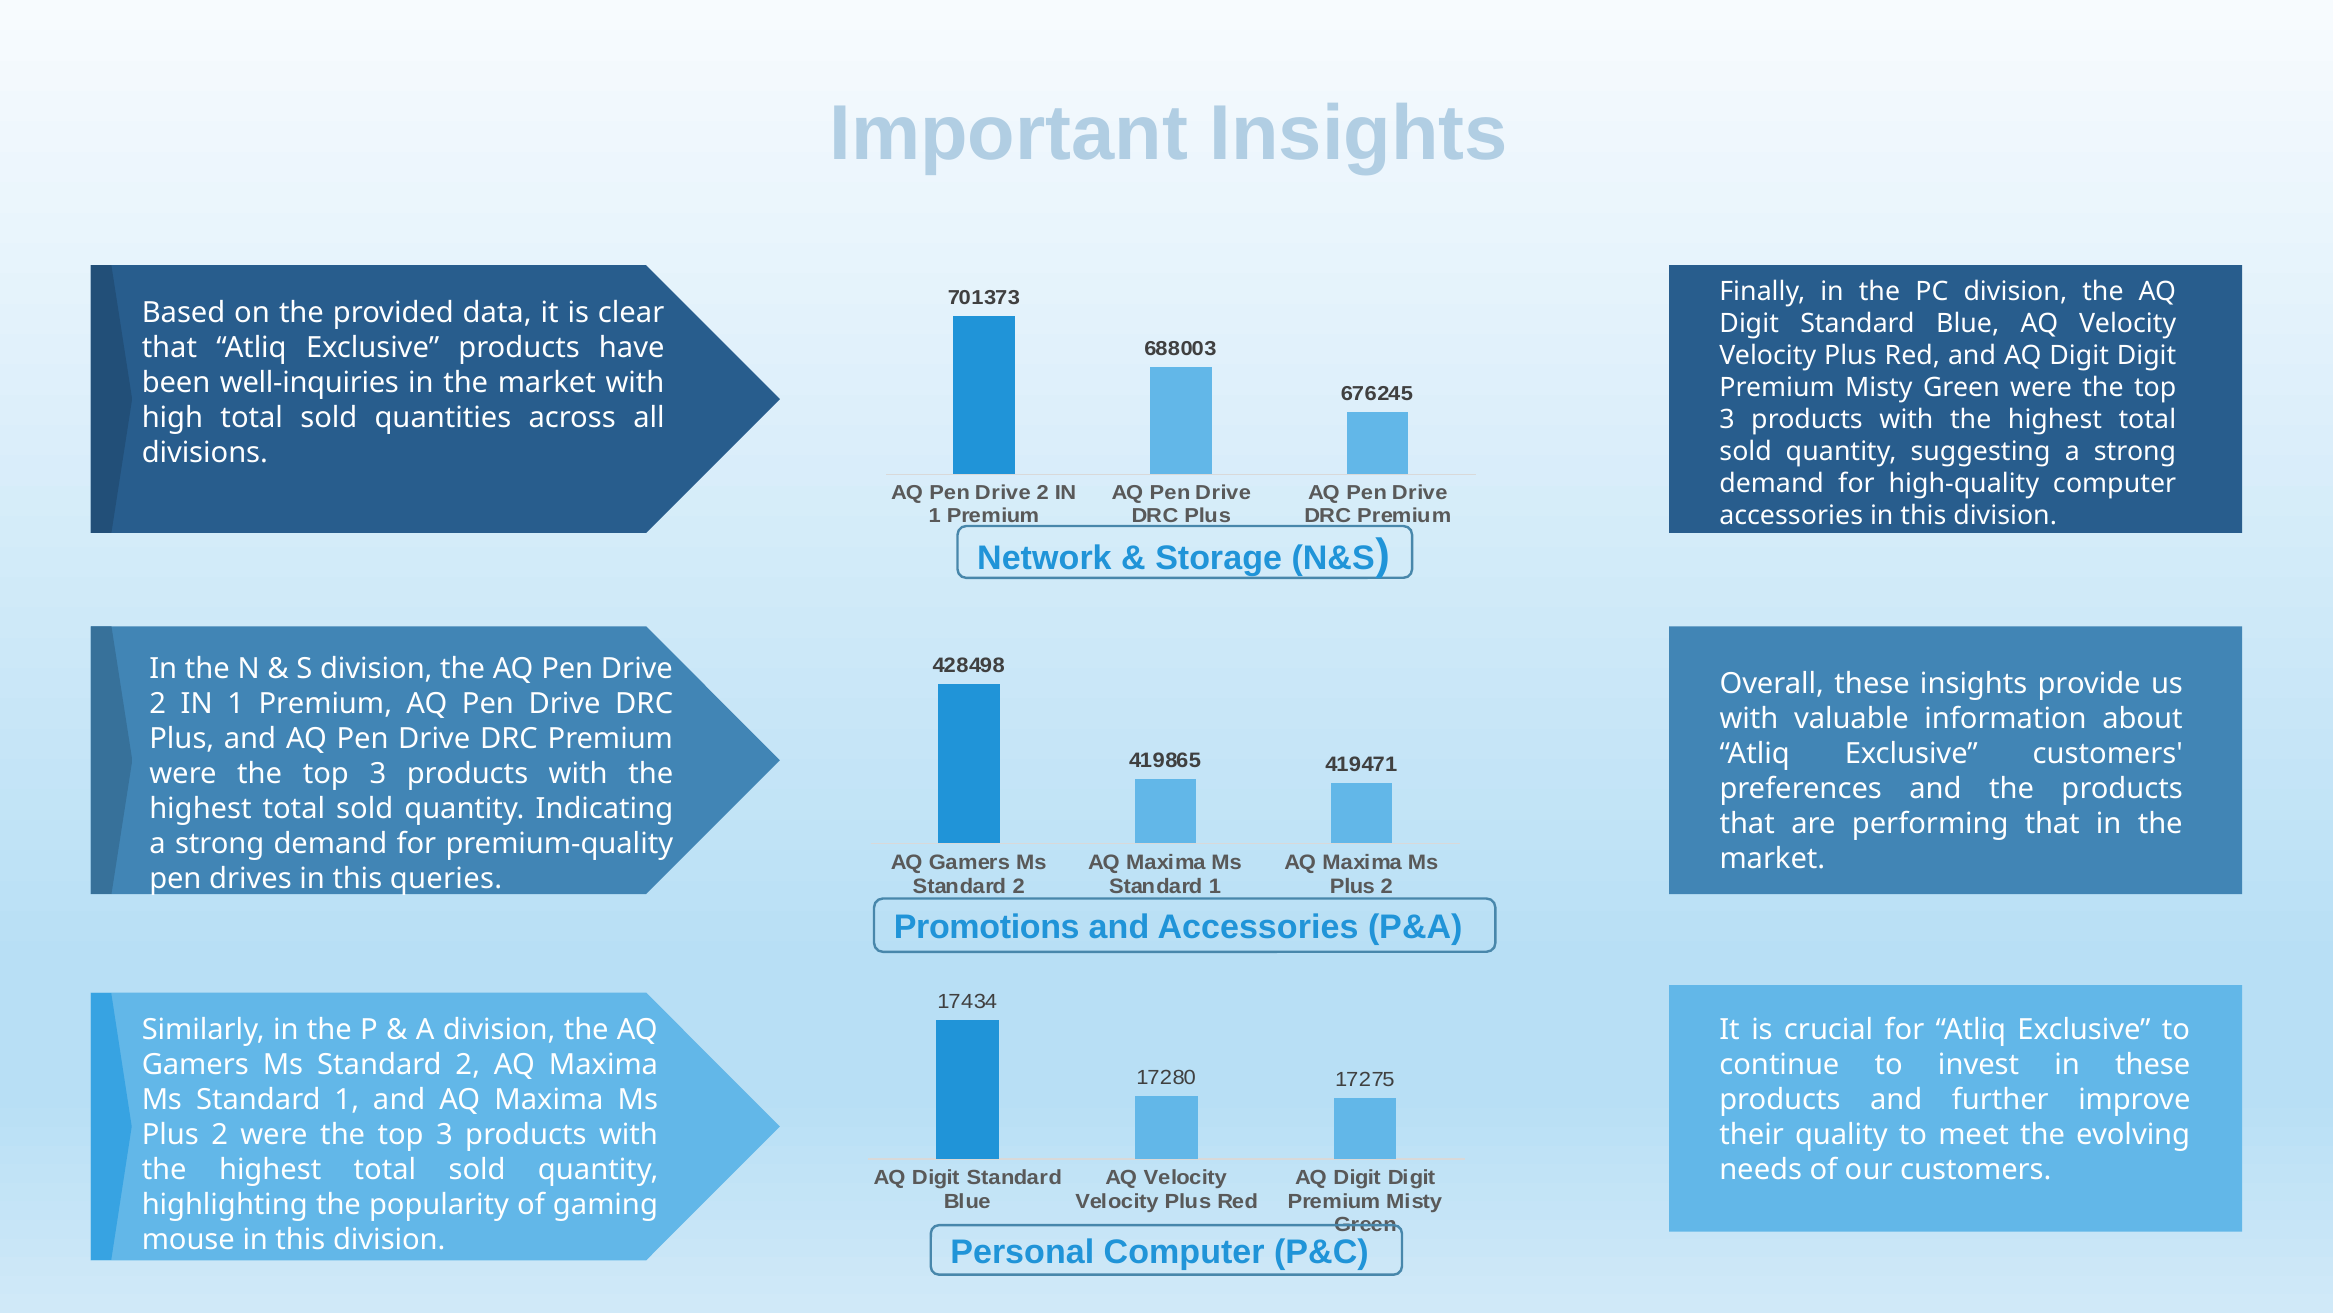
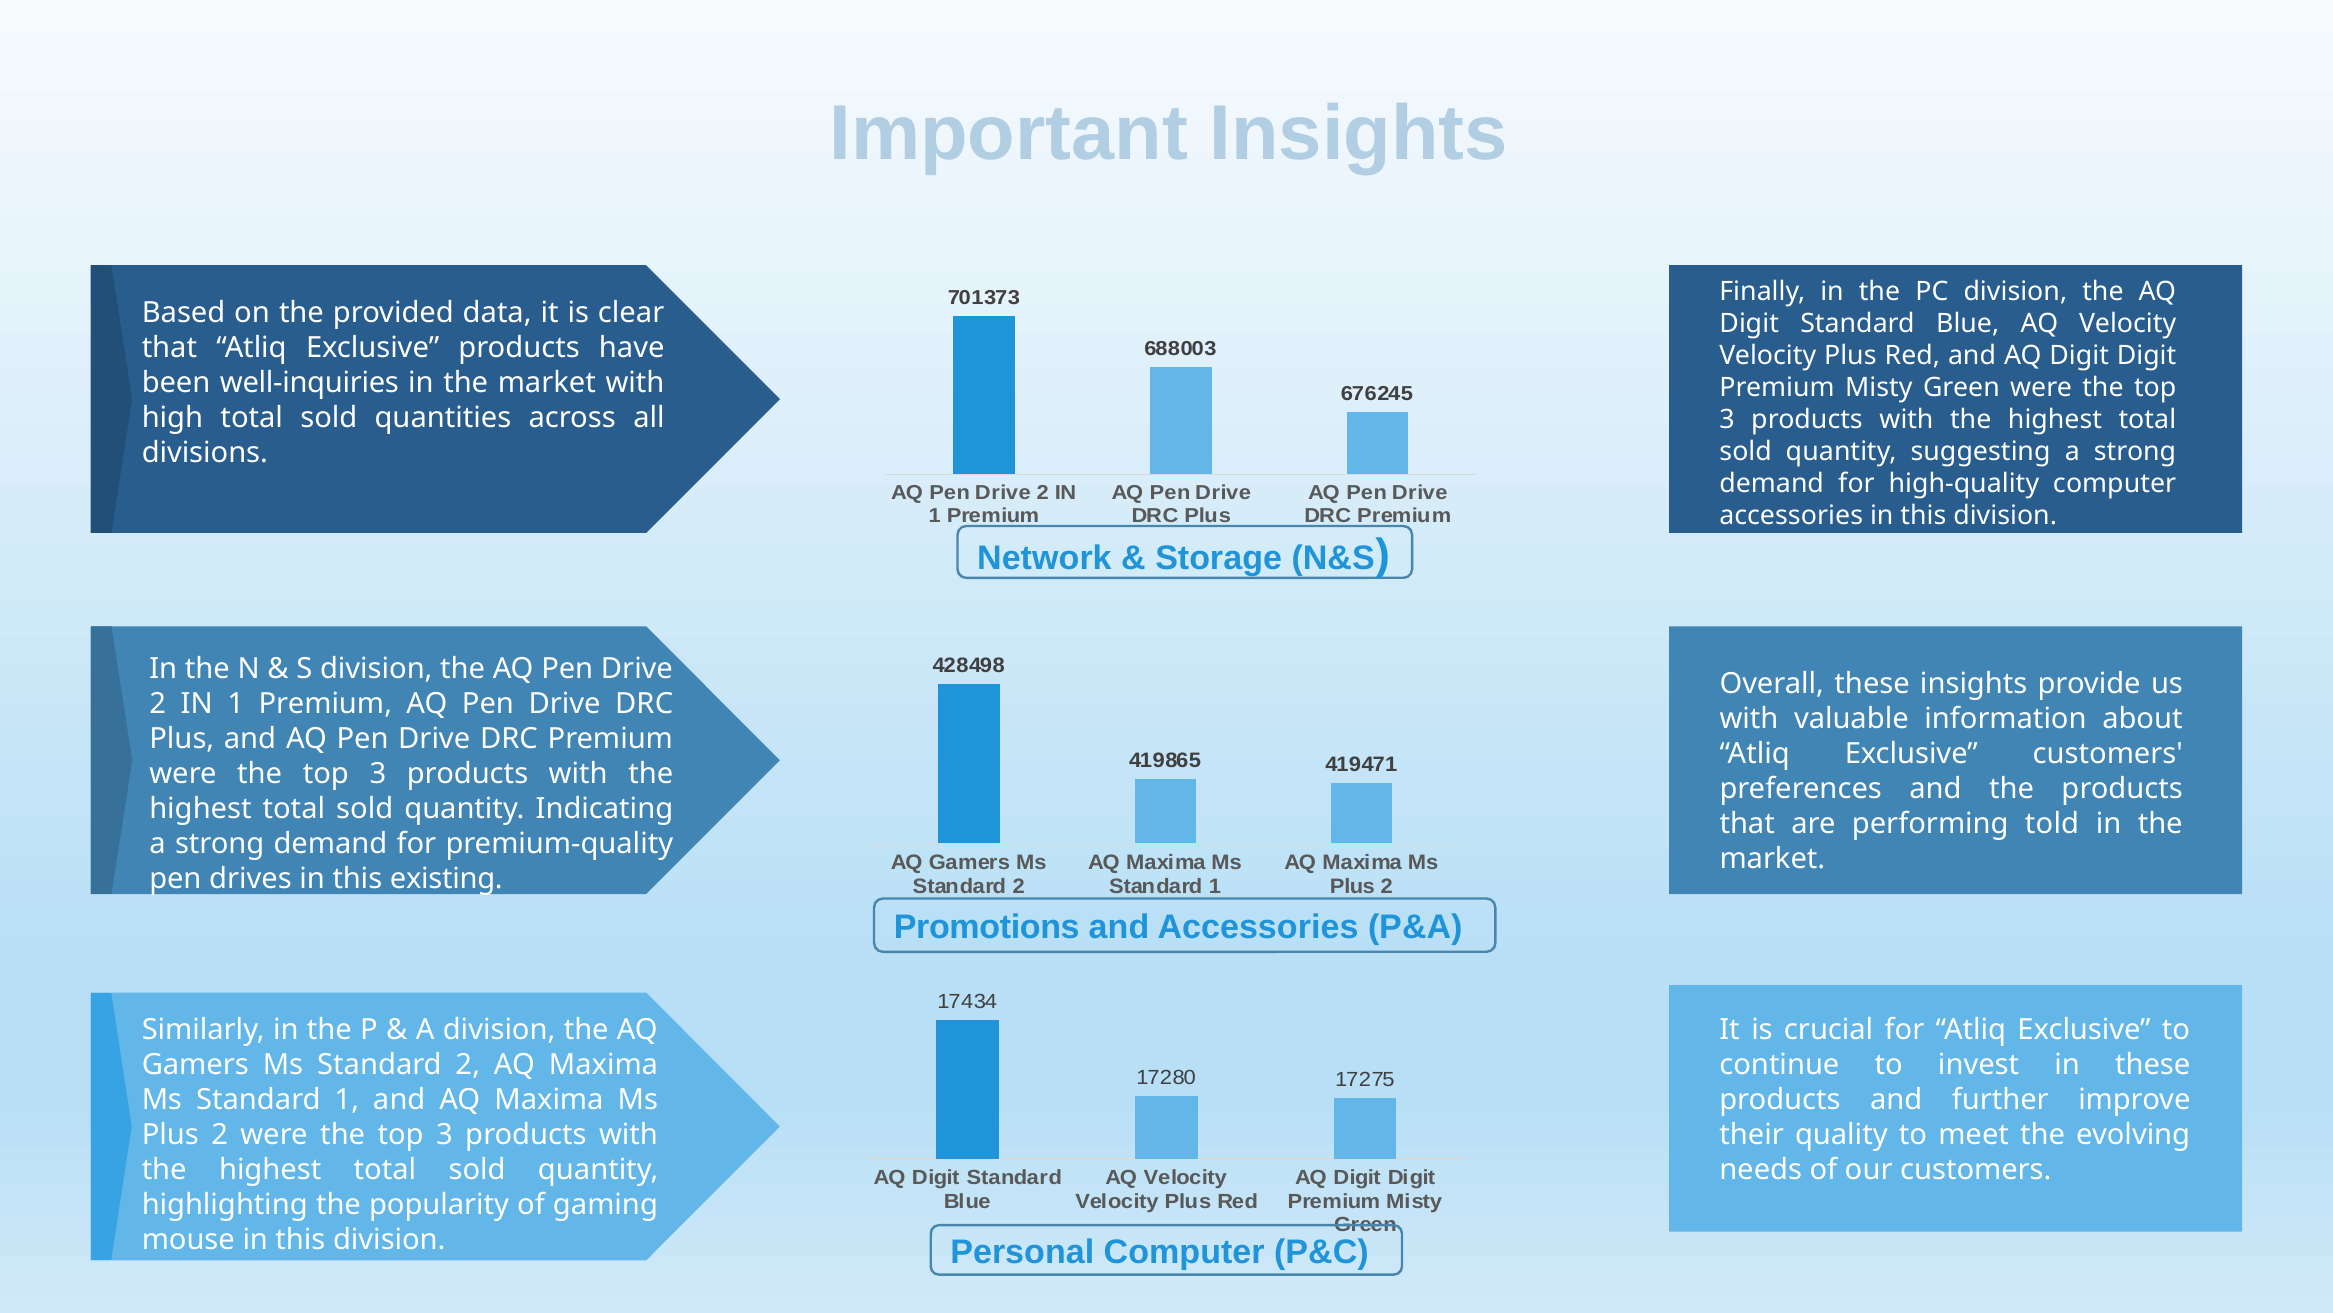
performing that: that -> told
queries: queries -> existing
